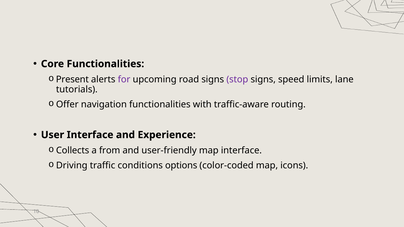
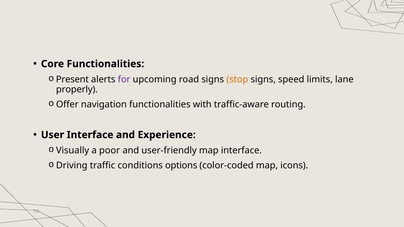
stop colour: purple -> orange
tutorials: tutorials -> properly
Collects: Collects -> Visually
from: from -> poor
